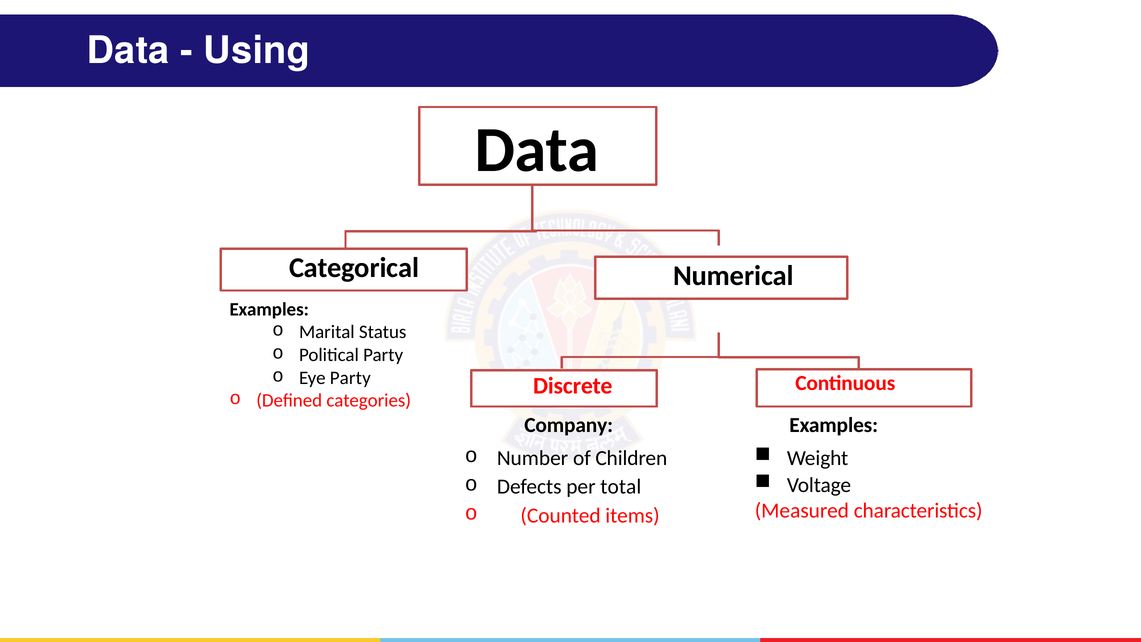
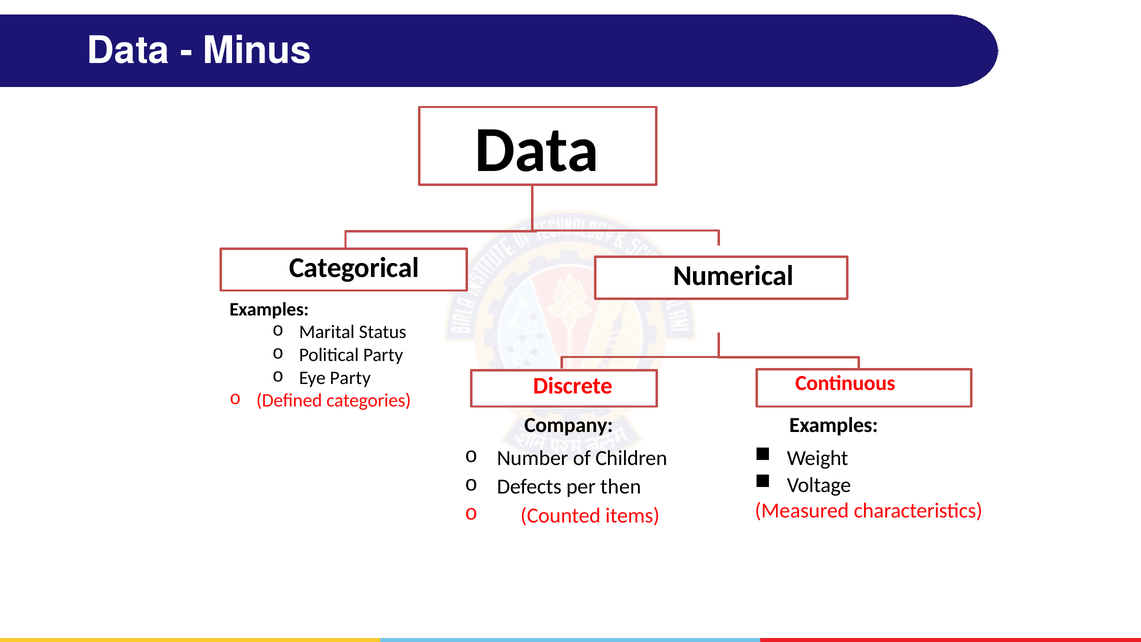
Using: Using -> Minus
total: total -> then
